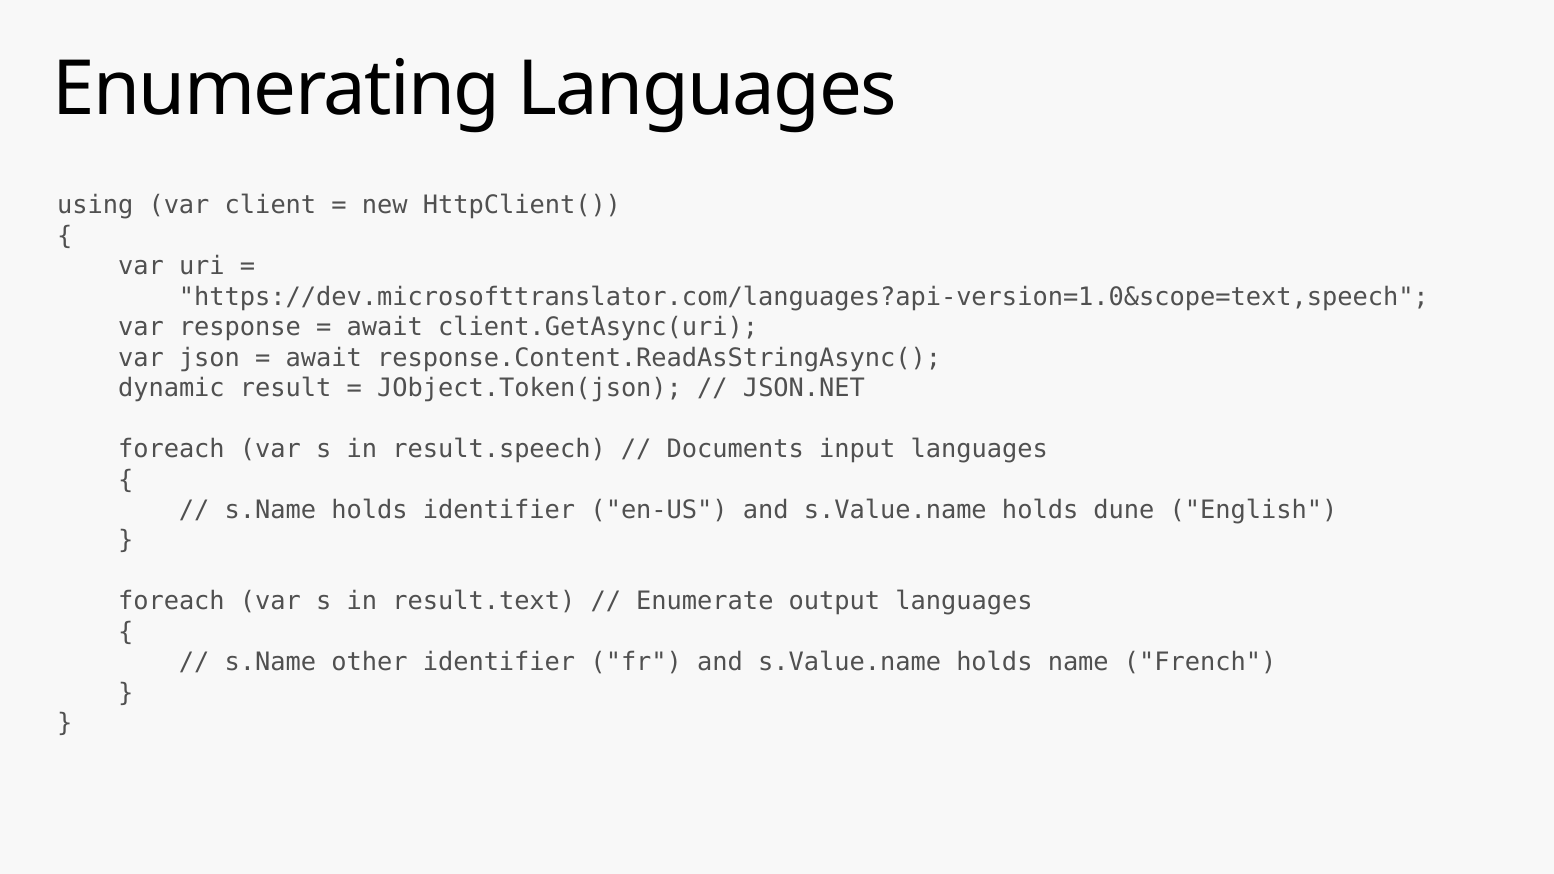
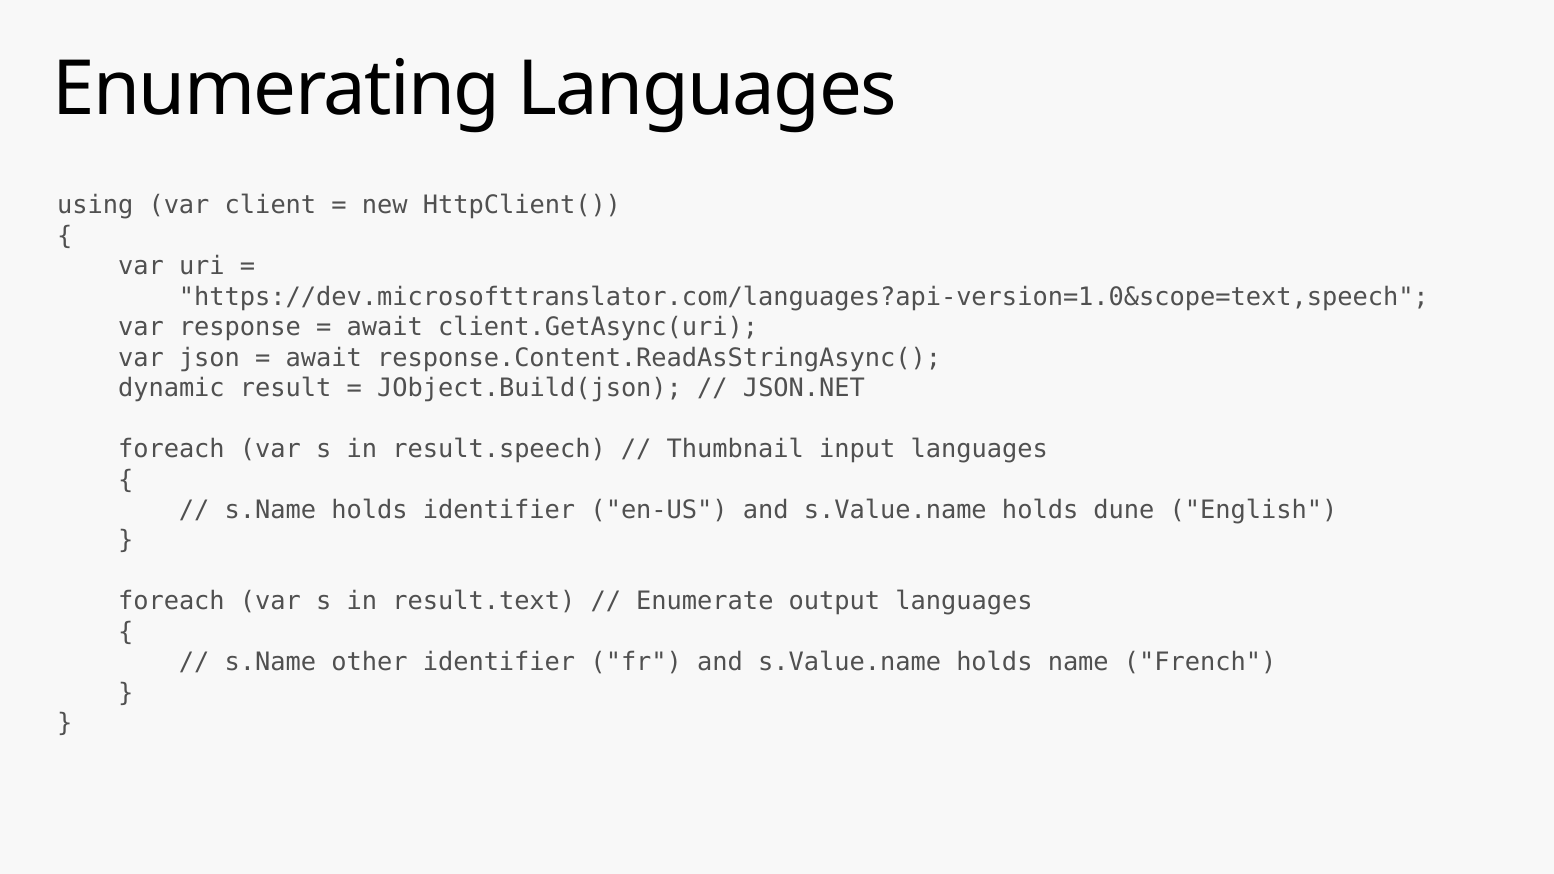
JObject.Token(json: JObject.Token(json -> JObject.Build(json
Documents: Documents -> Thumbnail
